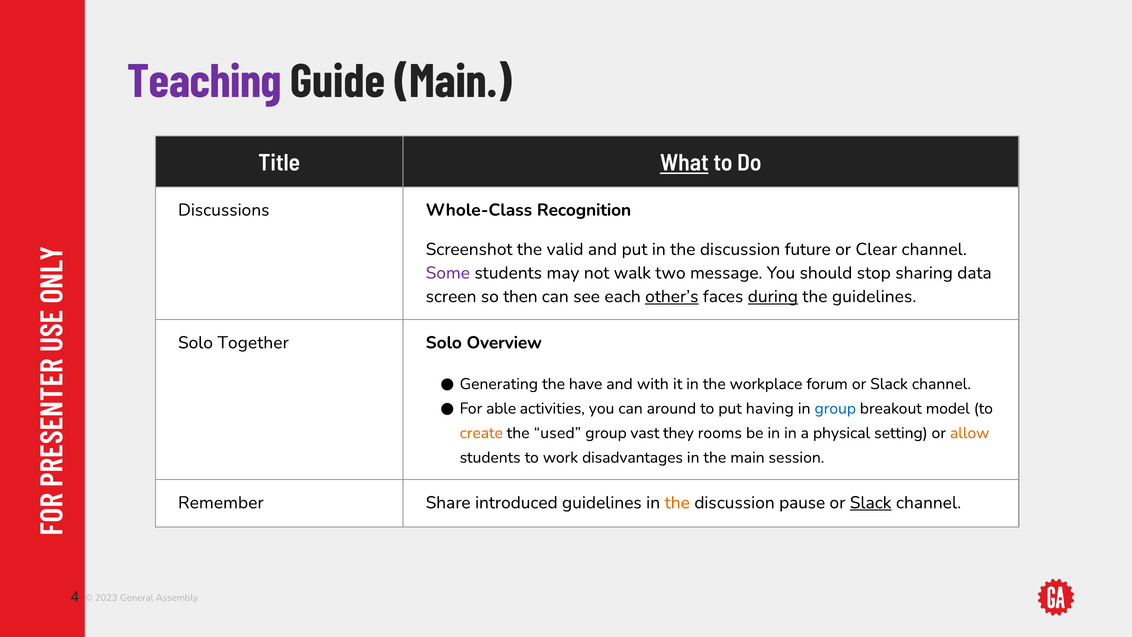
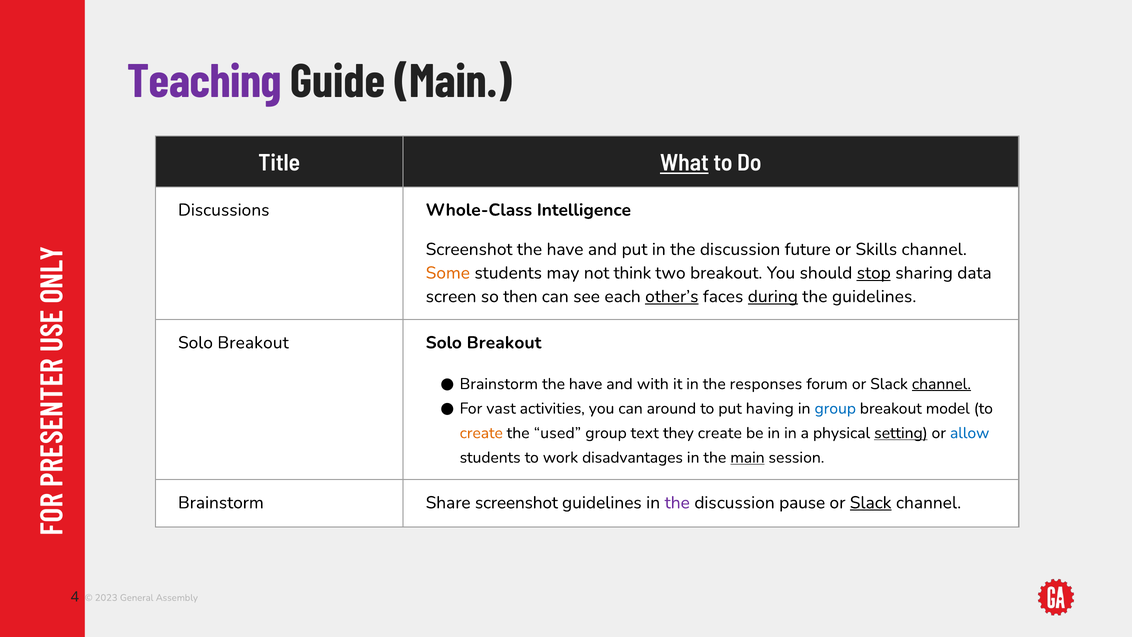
Recognition: Recognition -> Intelligence
Screenshot the valid: valid -> have
Clear: Clear -> Skills
Some colour: purple -> orange
walk: walk -> think
two message: message -> breakout
stop underline: none -> present
Together at (253, 342): Together -> Breakout
Overview at (504, 342): Overview -> Breakout
Generating at (499, 384): Generating -> Brainstorm
workplace: workplace -> responses
channel at (941, 384) underline: none -> present
able: able -> vast
vast: vast -> text
they rooms: rooms -> create
setting underline: none -> present
allow colour: orange -> blue
main at (747, 457) underline: none -> present
Remember at (221, 502): Remember -> Brainstorm
Share introduced: introduced -> screenshot
the at (677, 502) colour: orange -> purple
